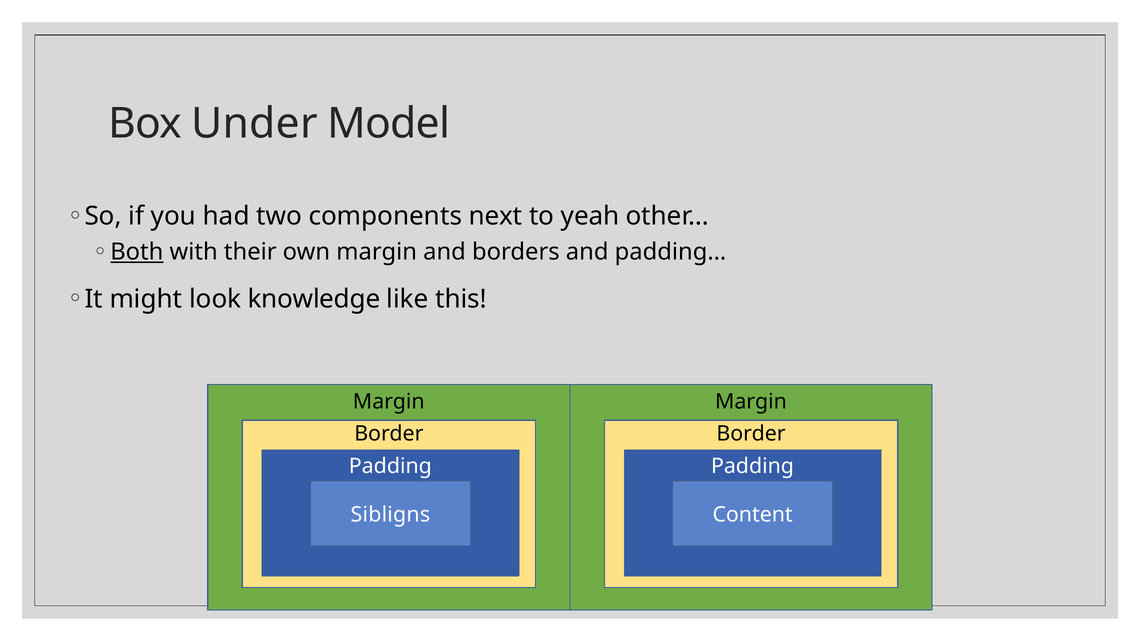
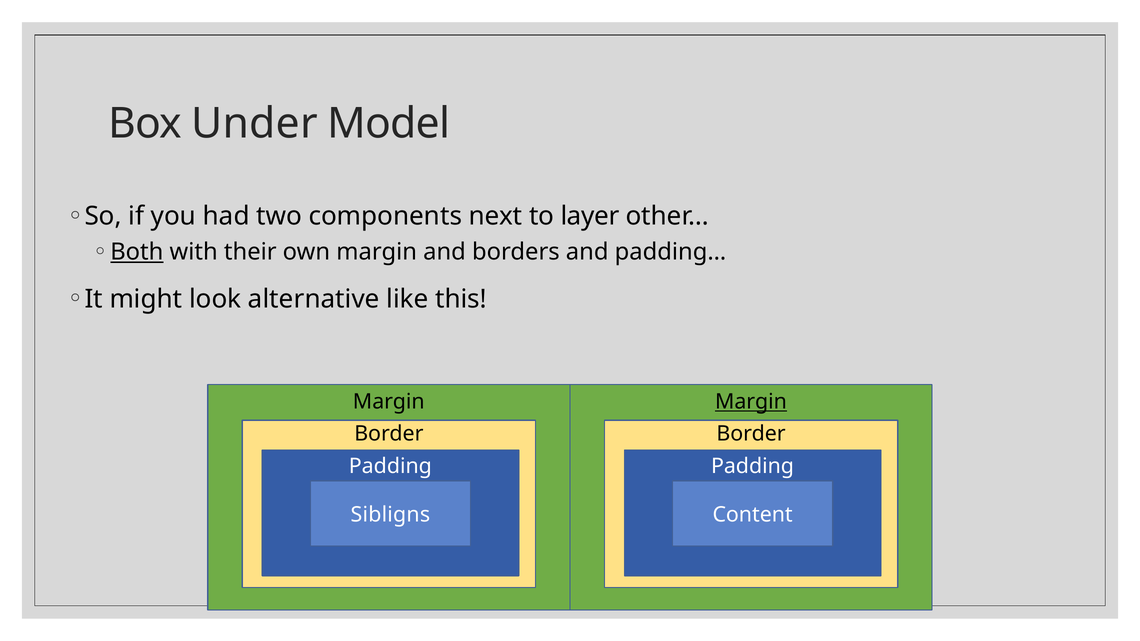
yeah: yeah -> layer
knowledge: knowledge -> alternative
Margin at (751, 402) underline: none -> present
